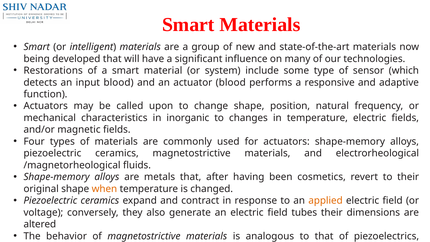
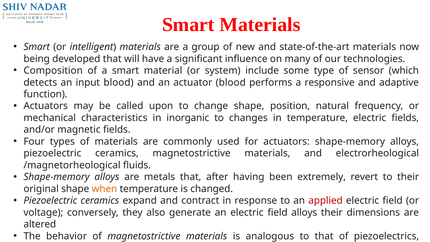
Restorations: Restorations -> Composition
cosmetics: cosmetics -> extremely
applied colour: orange -> red
field tubes: tubes -> alloys
